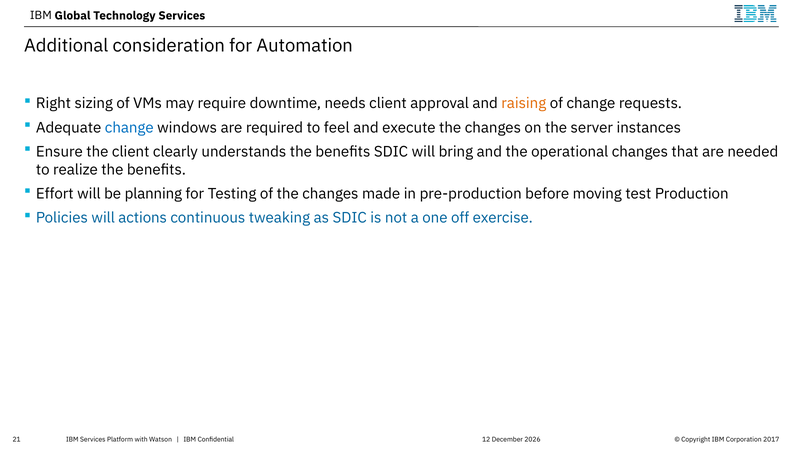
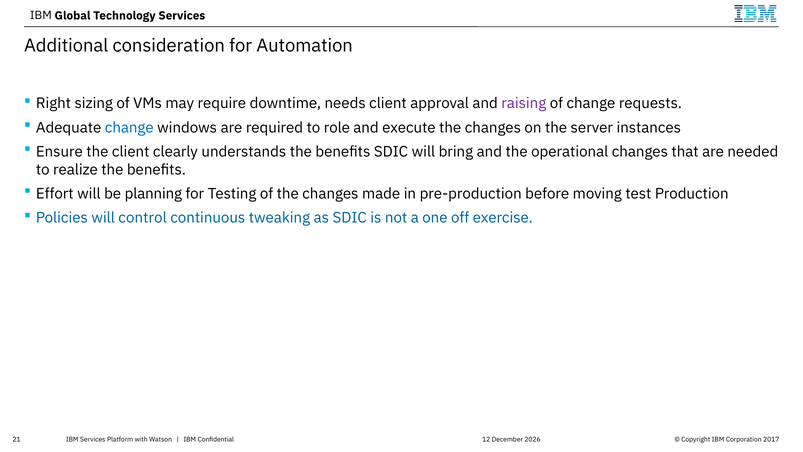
raising colour: orange -> purple
feel: feel -> role
actions: actions -> control
